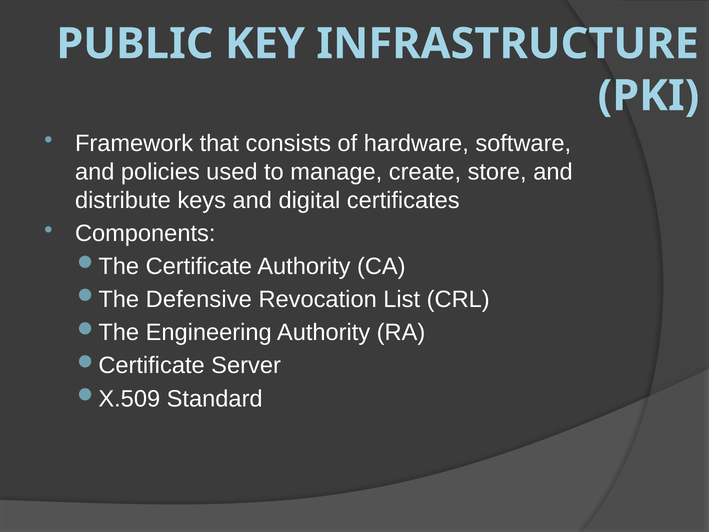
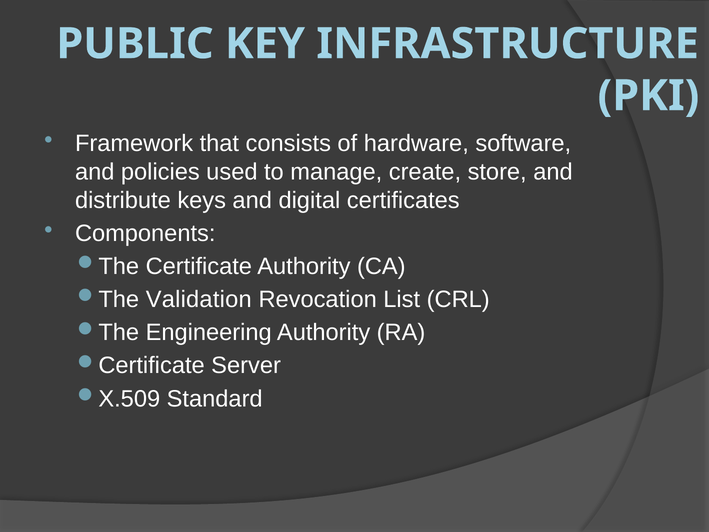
Defensive: Defensive -> Validation
